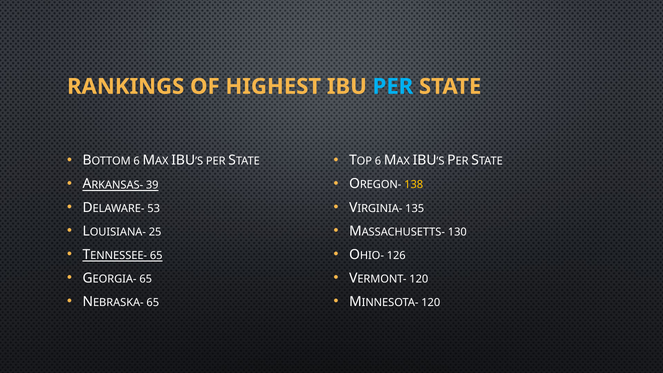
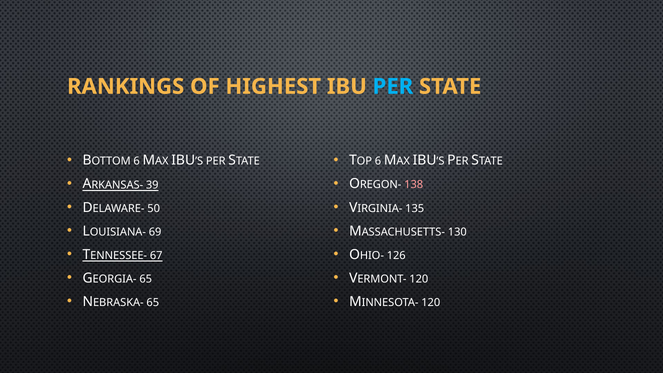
138 colour: yellow -> pink
53: 53 -> 50
25: 25 -> 69
65 at (156, 255): 65 -> 67
